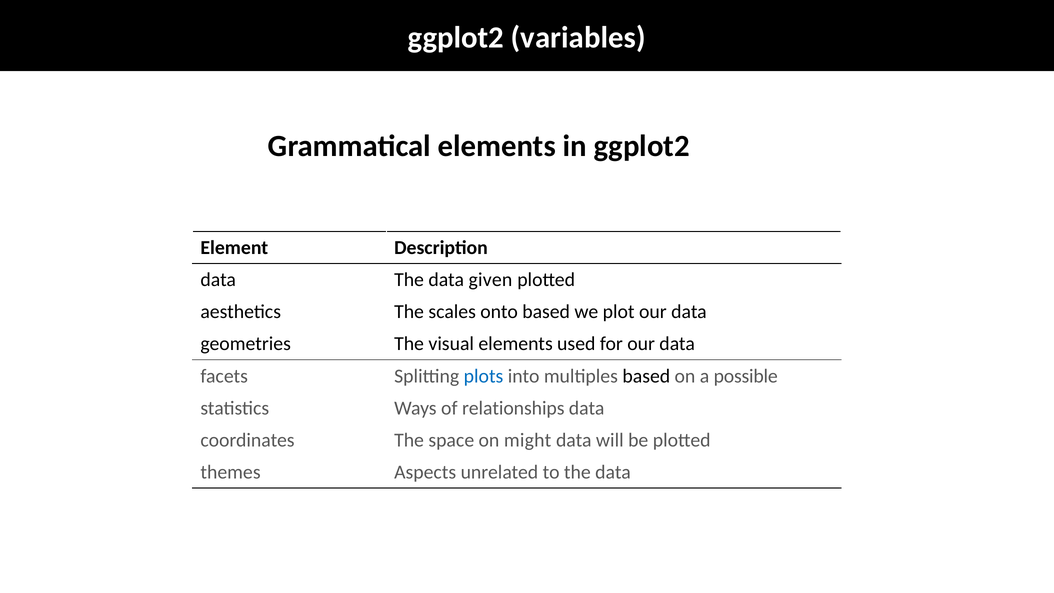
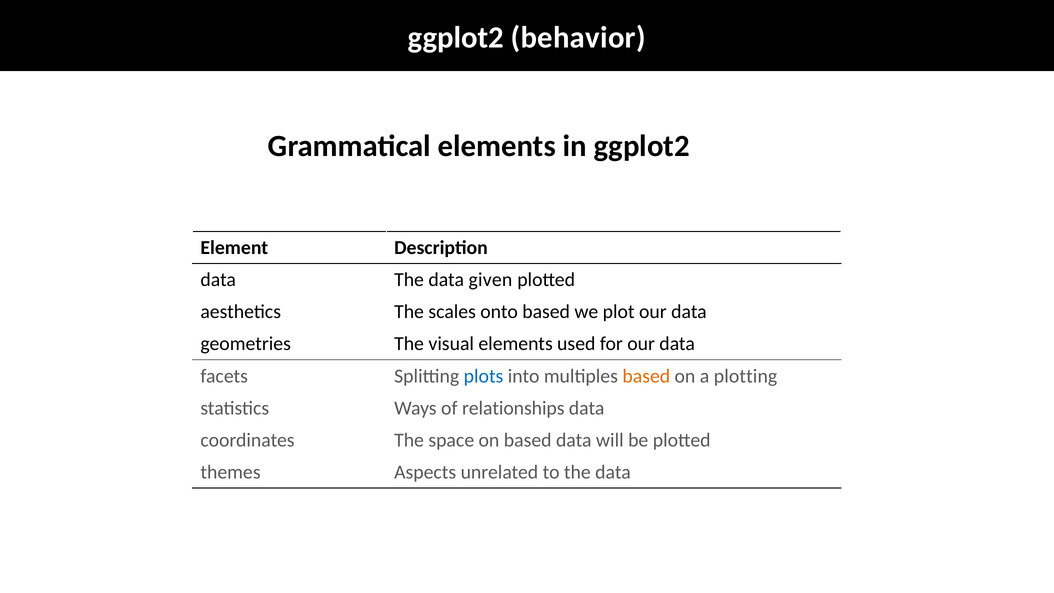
variables: variables -> behavior
based at (646, 376) colour: black -> orange
possible: possible -> plotting
on might: might -> based
